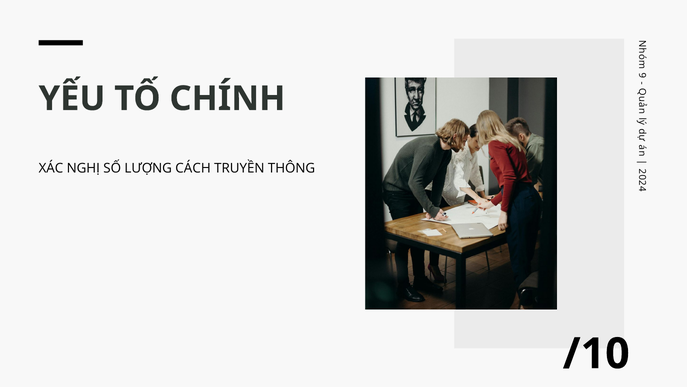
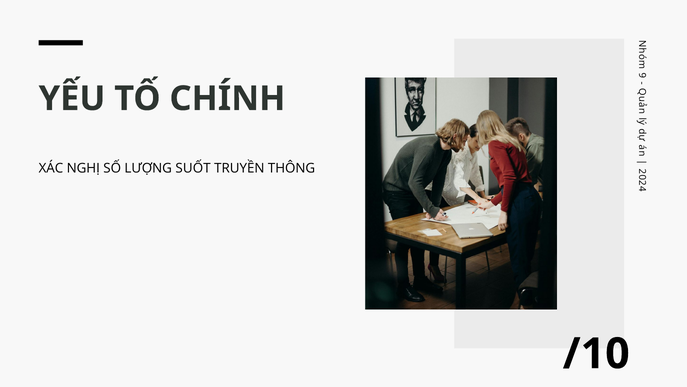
CÁCH: CÁCH -> SUỐT
